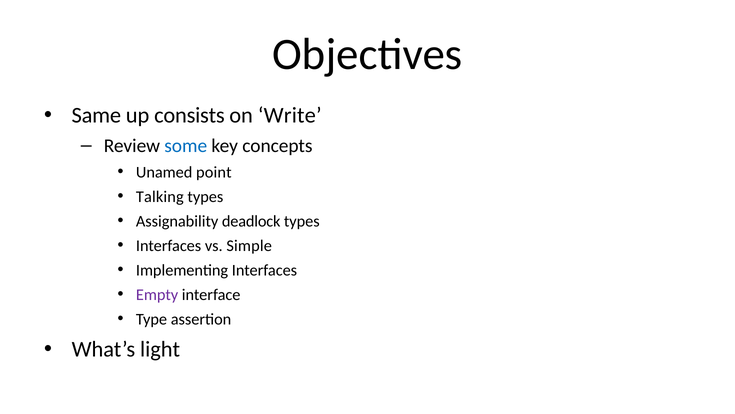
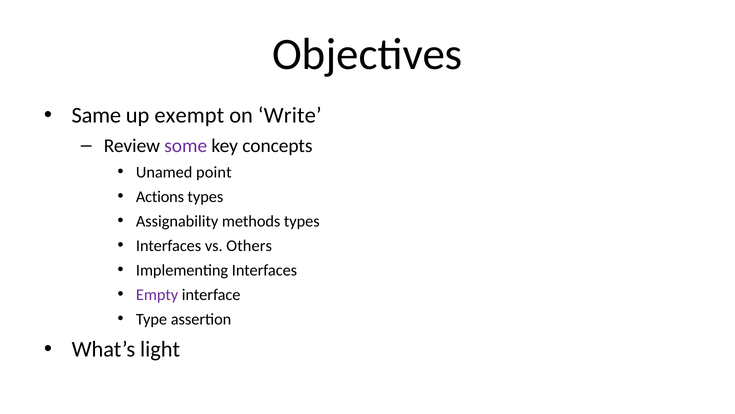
consists: consists -> exempt
some colour: blue -> purple
Talking: Talking -> Actions
deadlock: deadlock -> methods
Simple: Simple -> Others
